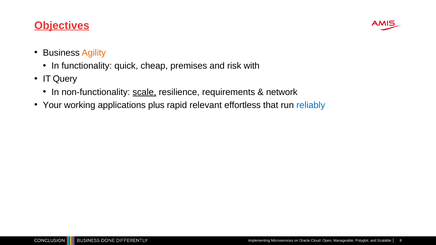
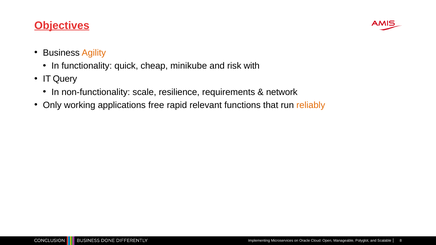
premises: premises -> minikube
scale underline: present -> none
Your: Your -> Only
plus: plus -> free
effortless: effortless -> functions
reliably colour: blue -> orange
